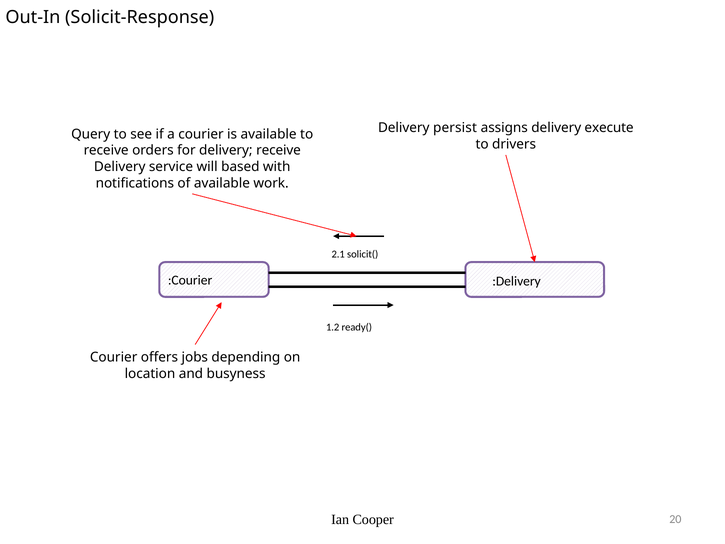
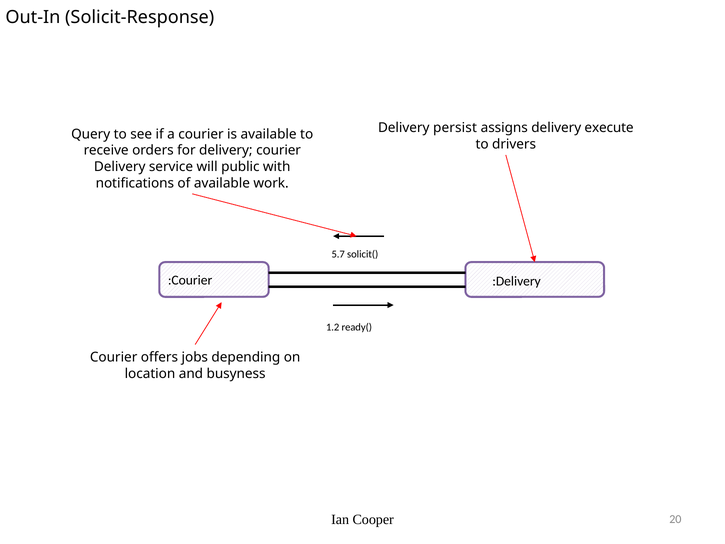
delivery receive: receive -> courier
based: based -> public
2.1: 2.1 -> 5.7
